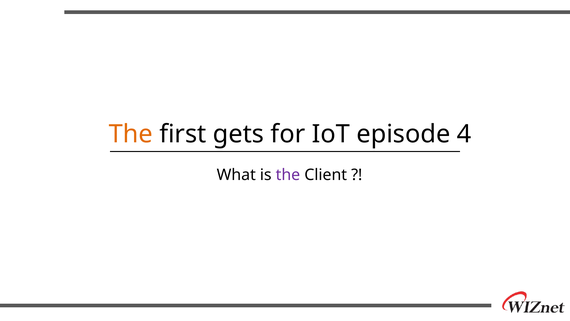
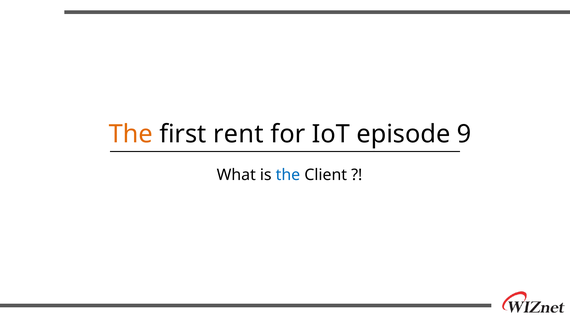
gets: gets -> rent
4: 4 -> 9
the at (288, 175) colour: purple -> blue
